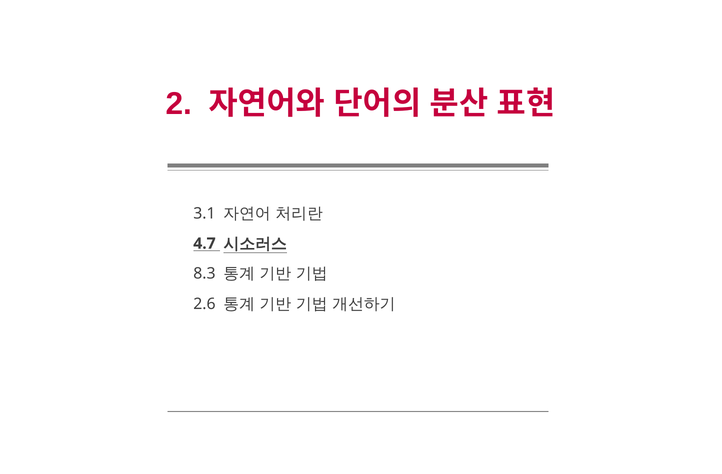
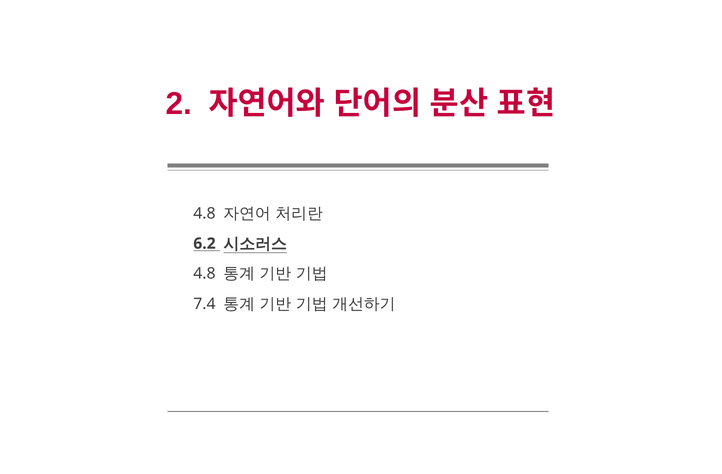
3.1 at (204, 213): 3.1 -> 4.8
4.7: 4.7 -> 6.2
8.3 at (204, 274): 8.3 -> 4.8
2.6: 2.6 -> 7.4
